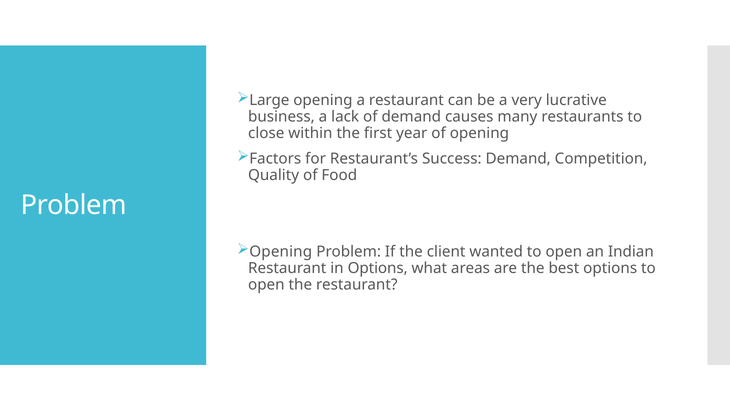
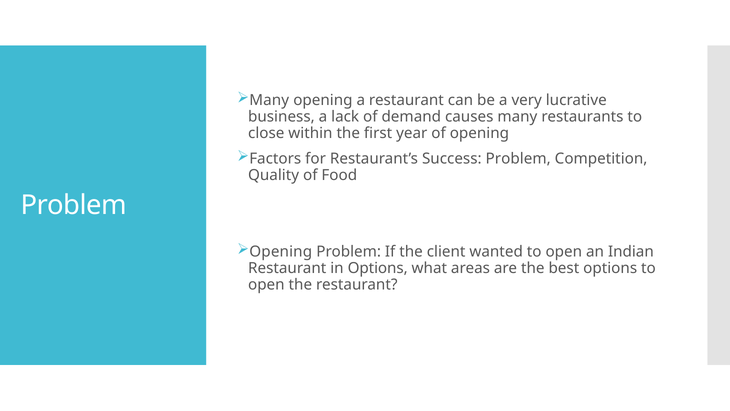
Large at (269, 100): Large -> Many
Success Demand: Demand -> Problem
